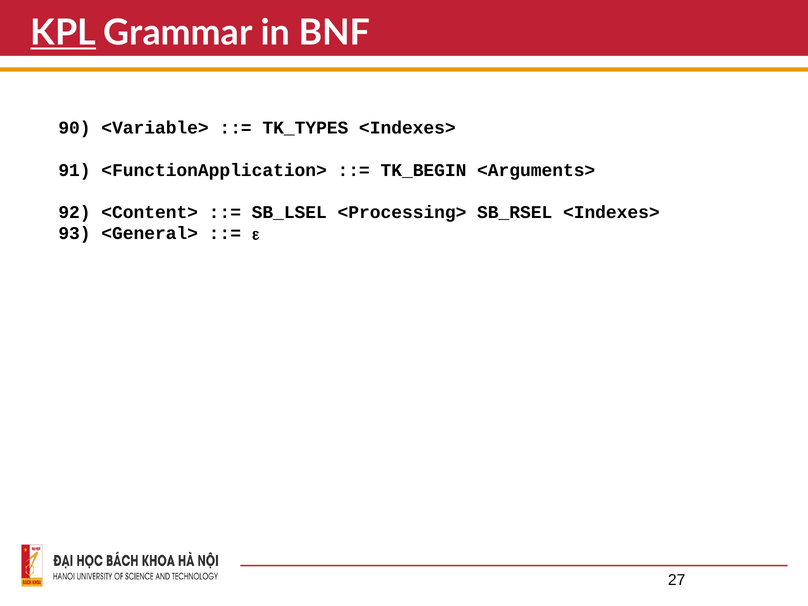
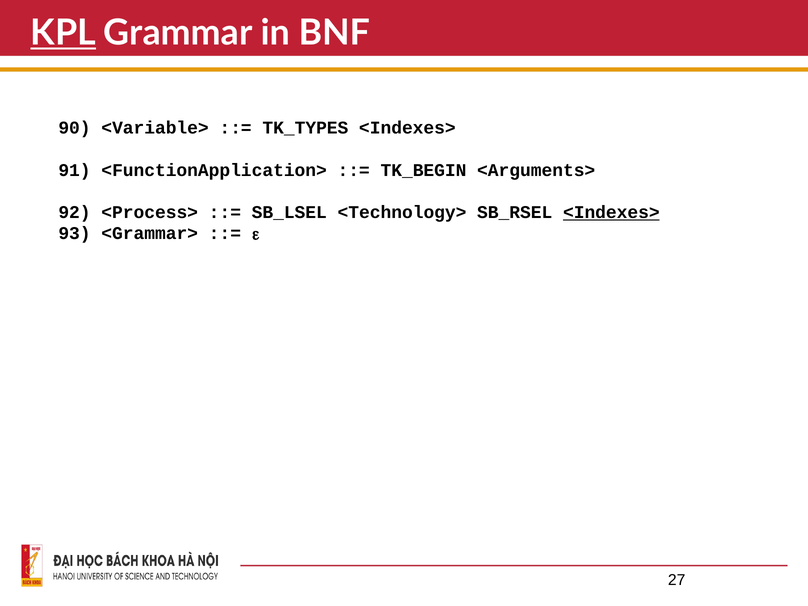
<Content>: <Content> -> <Process>
<Processing>: <Processing> -> <Technology>
<Indexes> at (611, 212) underline: none -> present
<General>: <General> -> <Grammar>
